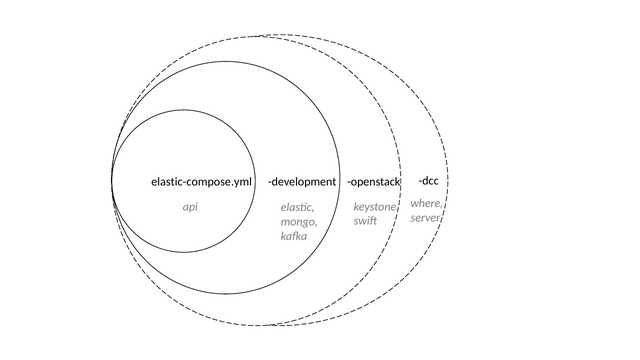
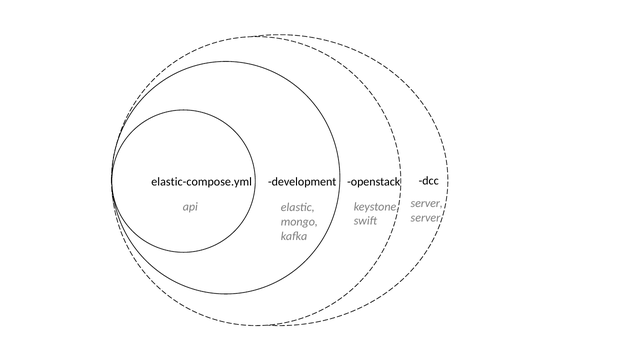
where at (427, 203): where -> server
